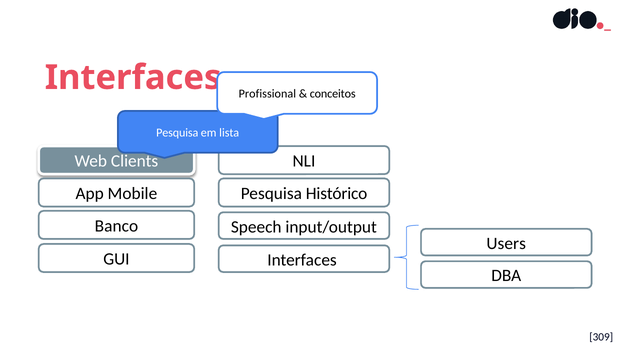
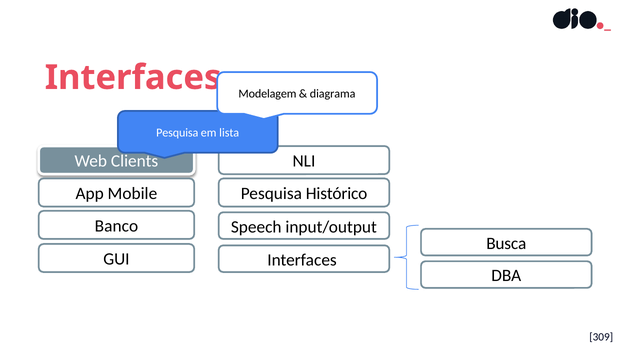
Profissional: Profissional -> Modelagem
conceitos: conceitos -> diagrama
Users: Users -> Busca
